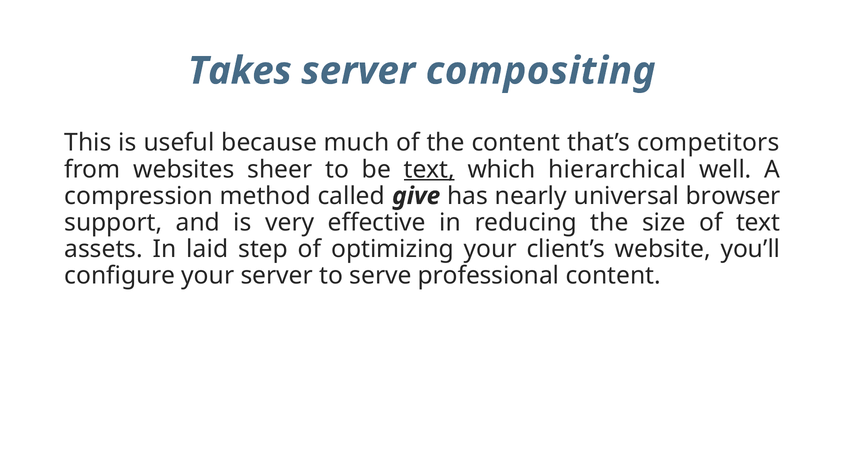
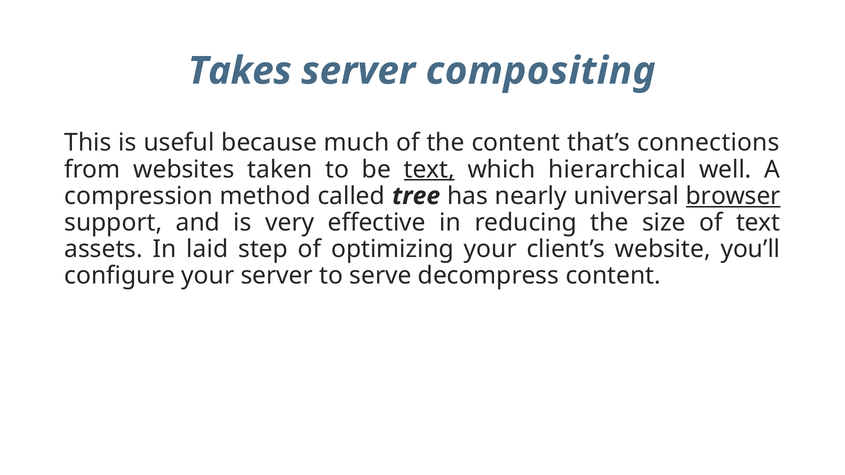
competitors: competitors -> connections
sheer: sheer -> taken
give: give -> tree
browser underline: none -> present
professional: professional -> decompress
